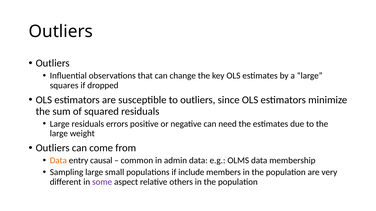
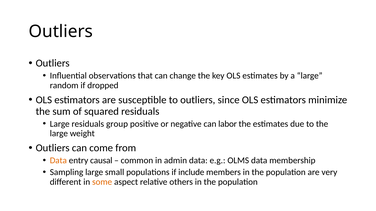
squares: squares -> random
errors: errors -> group
need: need -> labor
some colour: purple -> orange
